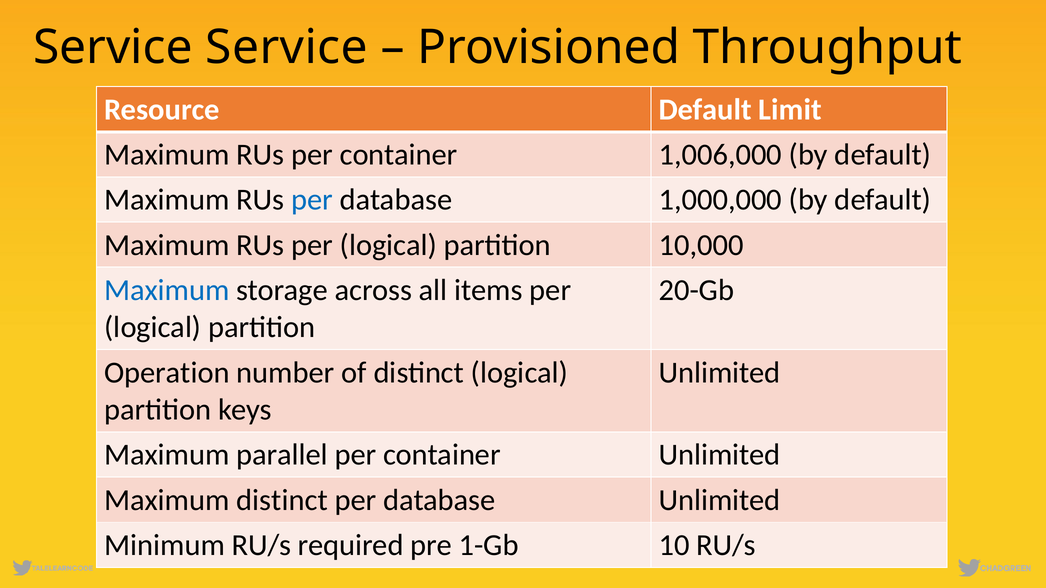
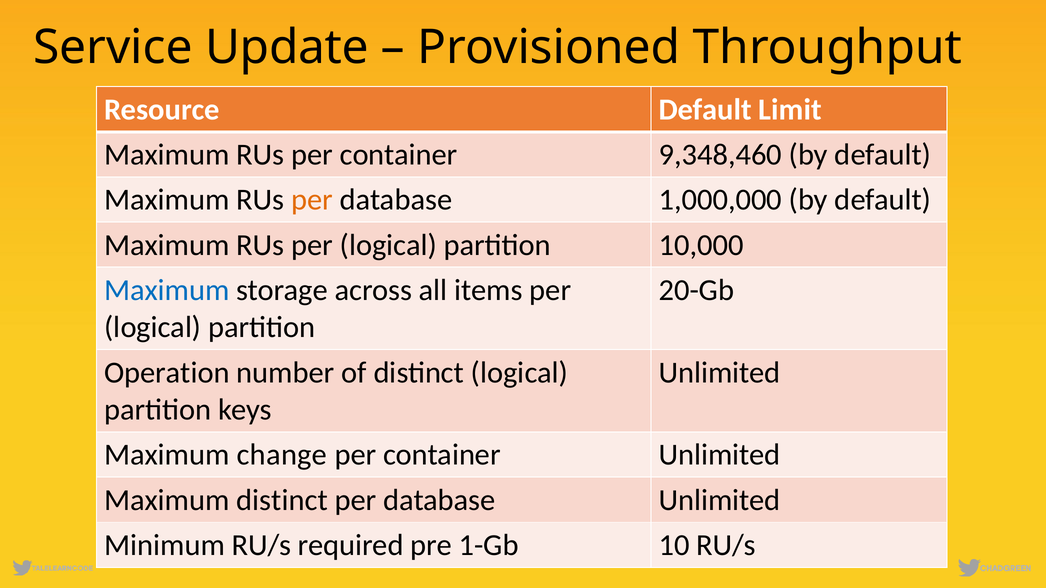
Service Service: Service -> Update
1,006,000: 1,006,000 -> 9,348,460
per at (312, 200) colour: blue -> orange
parallel: parallel -> change
